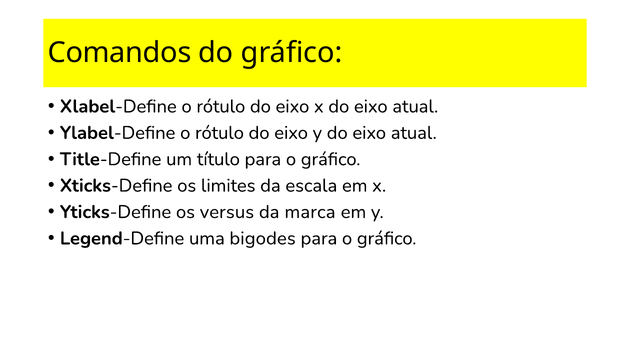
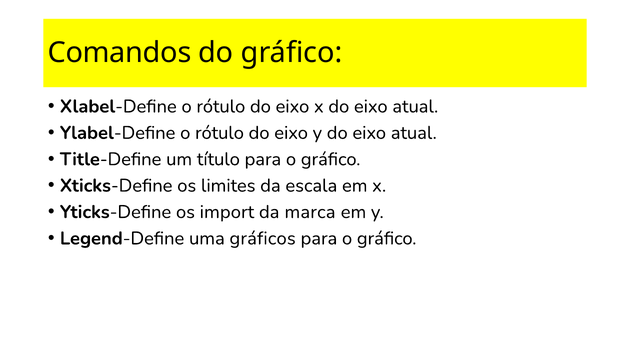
versus: versus -> import
bigodes: bigodes -> gráficos
